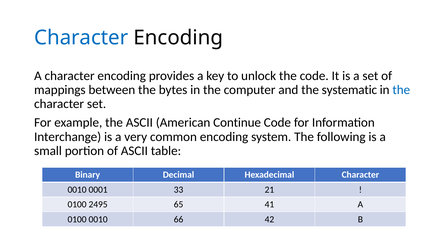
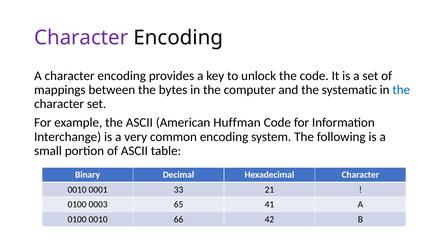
Character at (81, 38) colour: blue -> purple
Continue: Continue -> Huffman
2495: 2495 -> 0003
